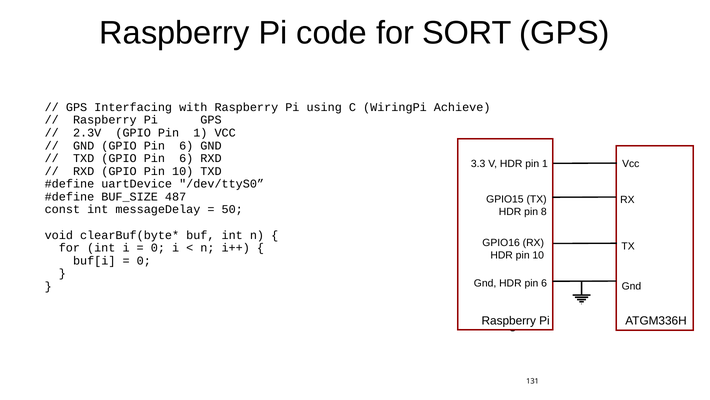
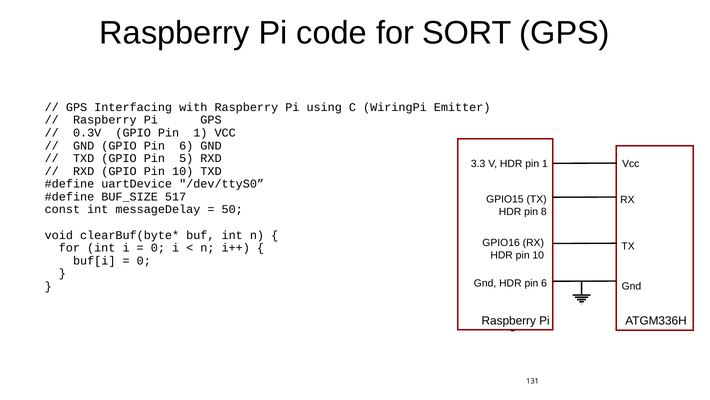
Achieve: Achieve -> Emitter
2.3V: 2.3V -> 0.3V
TXD GPIO Pin 6: 6 -> 5
487: 487 -> 517
